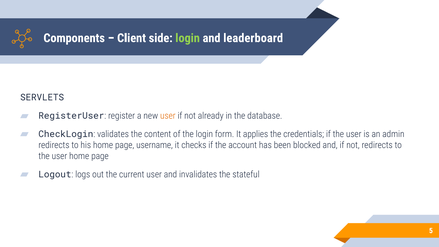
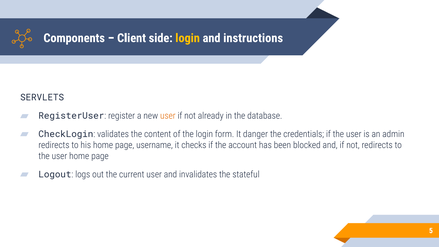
login at (188, 38) colour: light green -> yellow
leaderboard: leaderboard -> instructions
applies: applies -> danger
